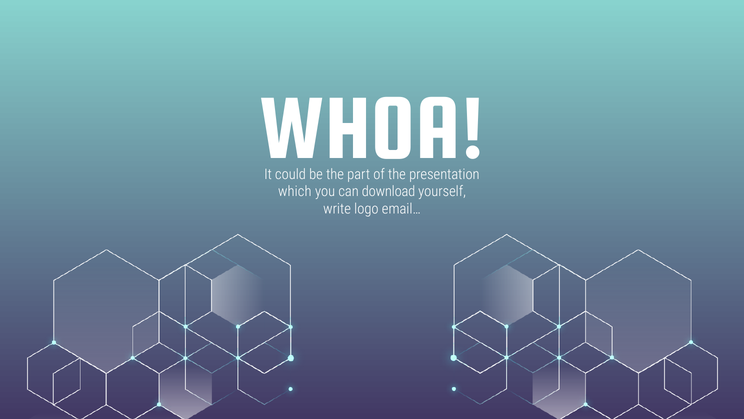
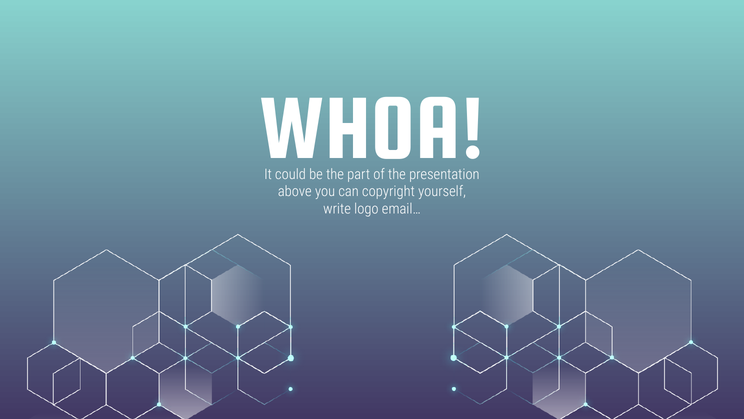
which: which -> above
download: download -> copyright
